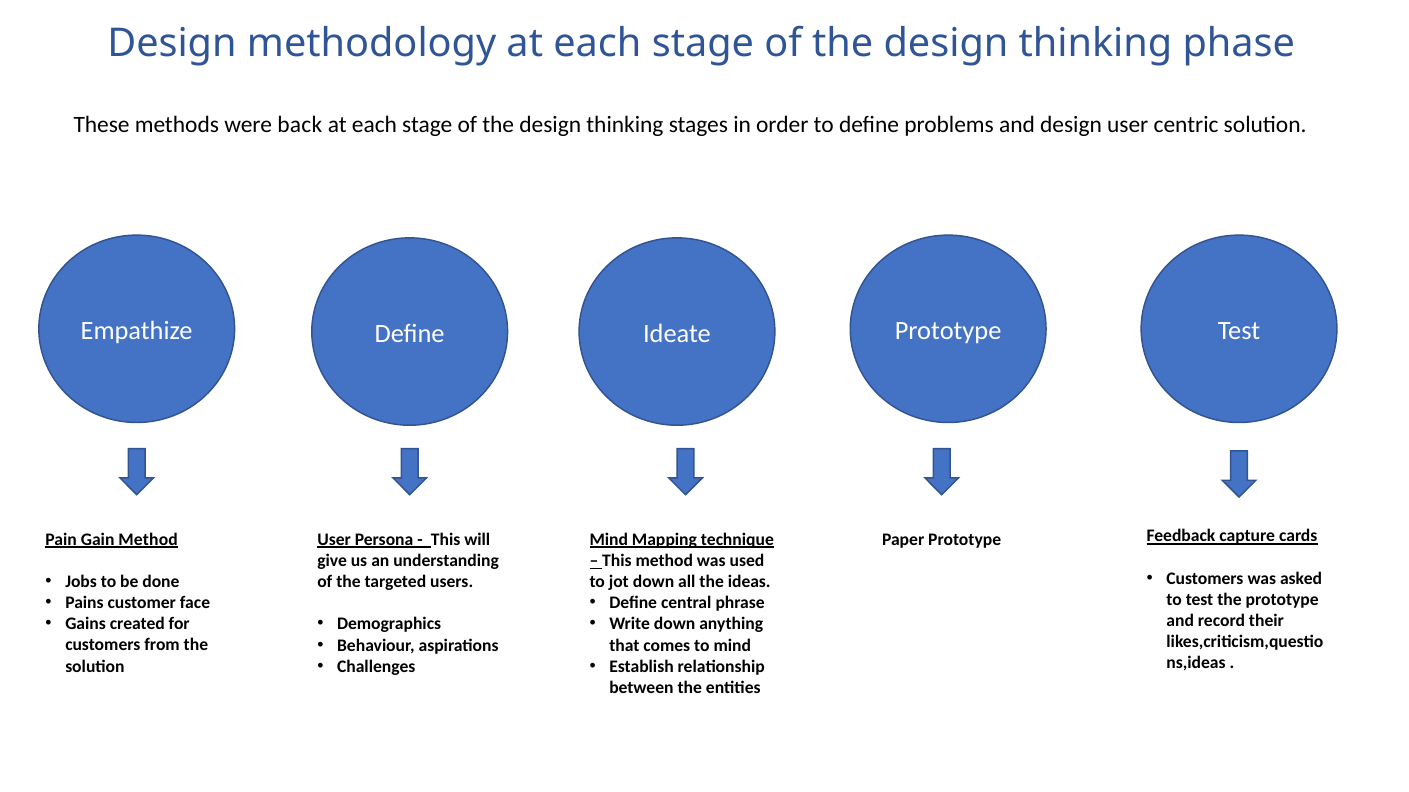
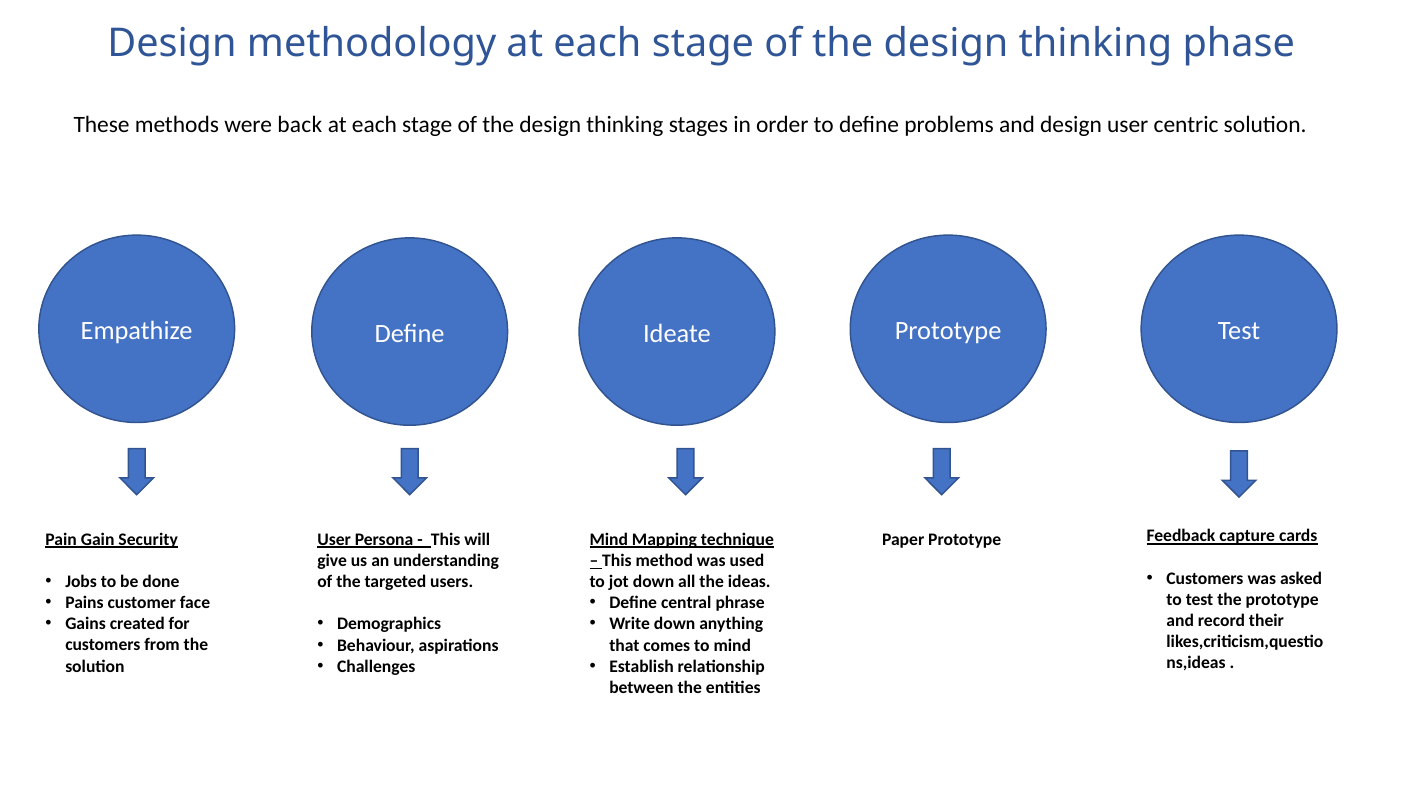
Gain Method: Method -> Security
